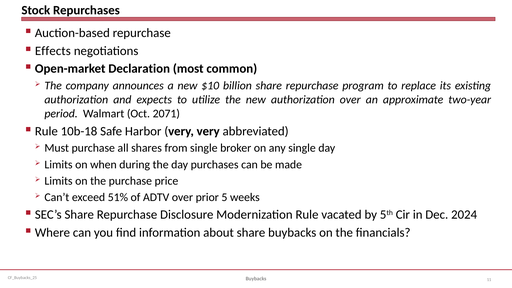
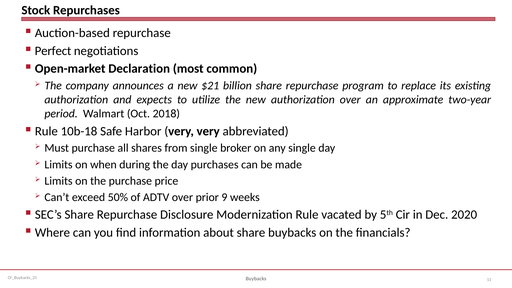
Effects: Effects -> Perfect
$10: $10 -> $21
2071: 2071 -> 2018
51%: 51% -> 50%
5: 5 -> 9
2024: 2024 -> 2020
